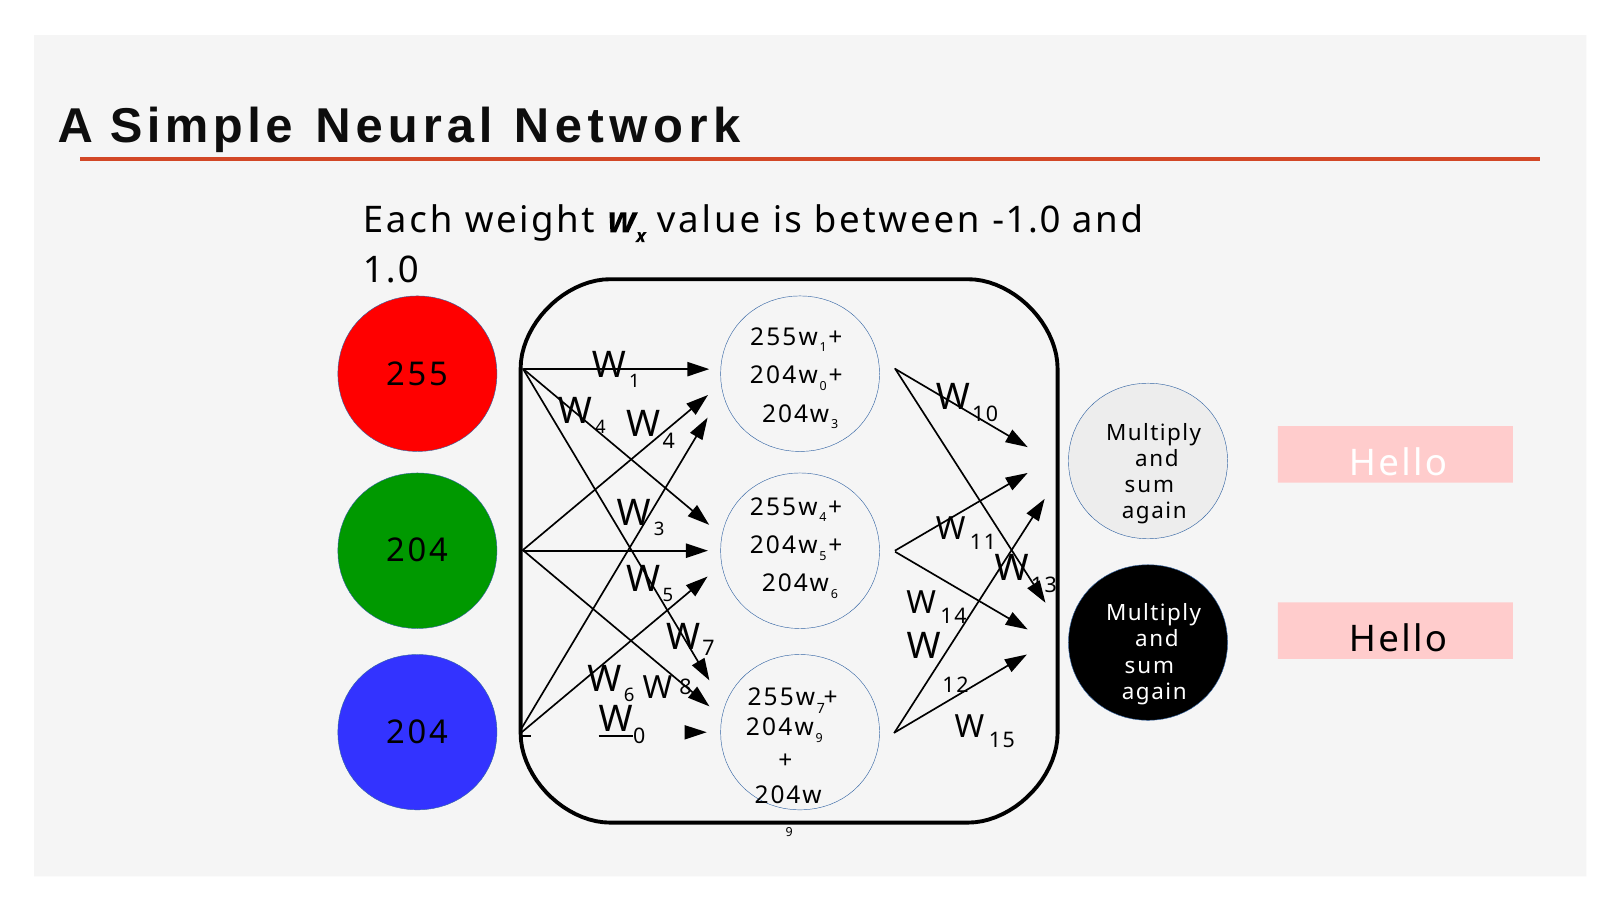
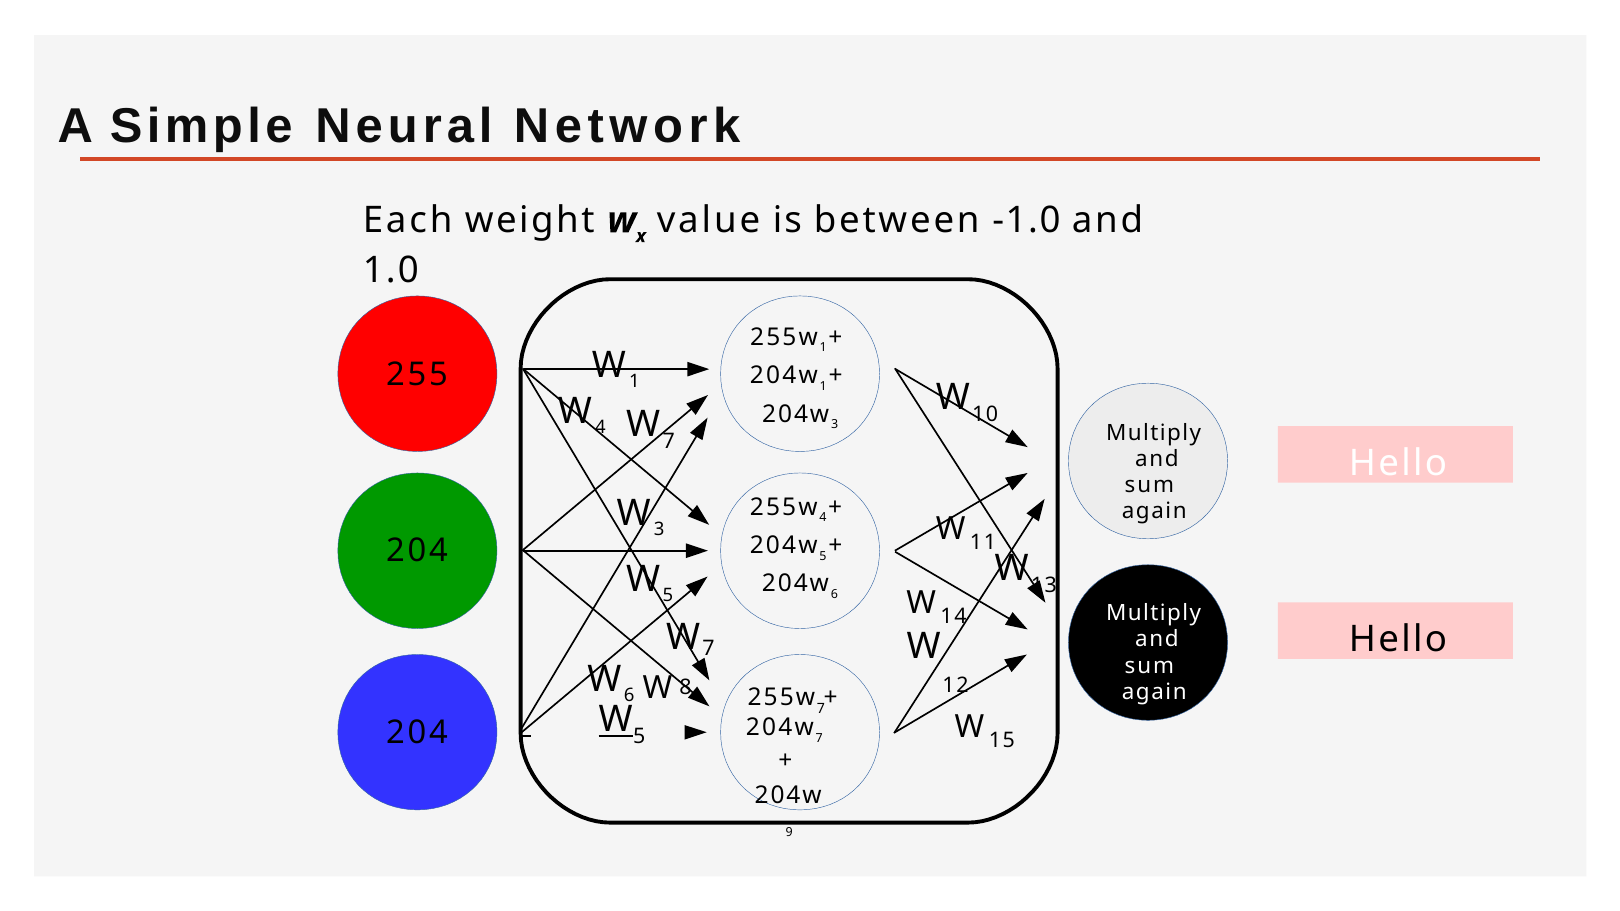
0 at (823, 386): 0 -> 1
4 at (669, 442): 4 -> 7
0 at (639, 737): 0 -> 5
9 at (819, 739): 9 -> 7
